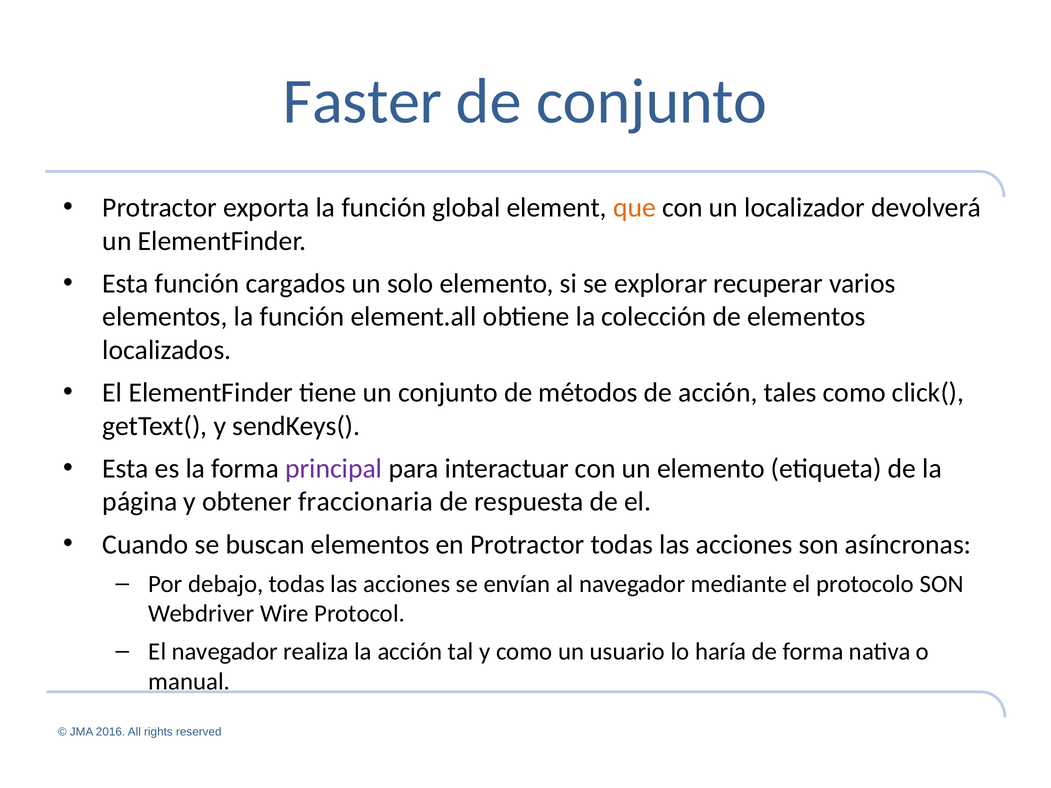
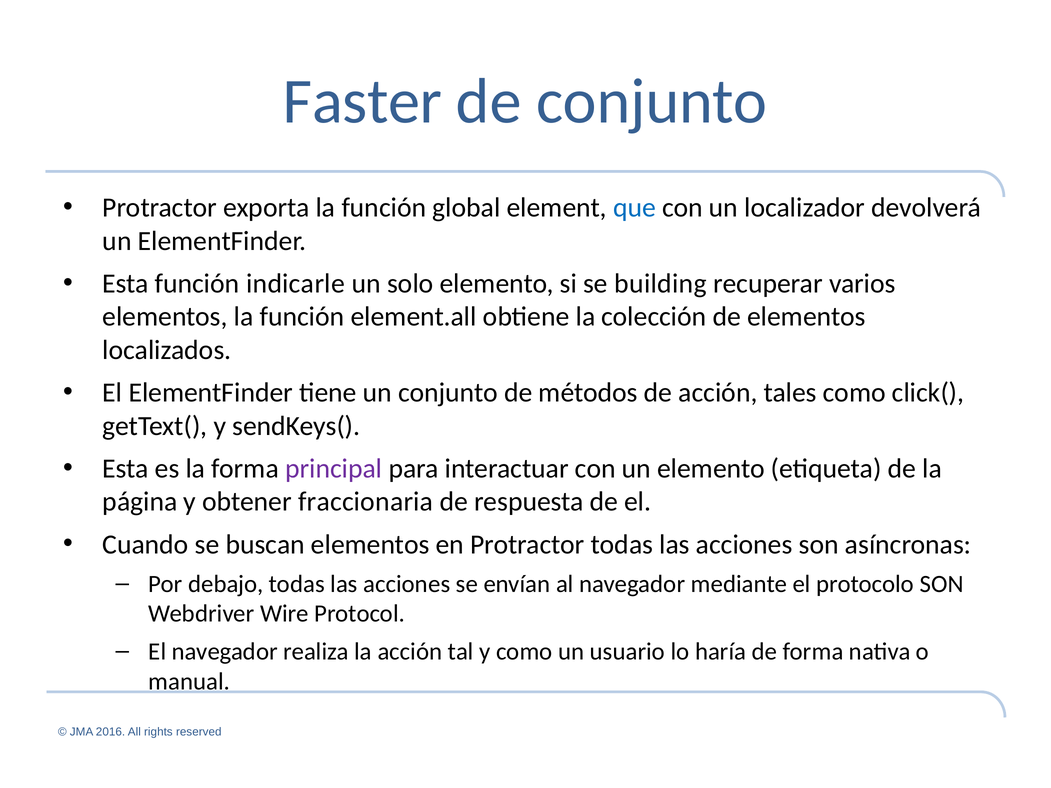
que colour: orange -> blue
cargados: cargados -> indicarle
explorar: explorar -> building
